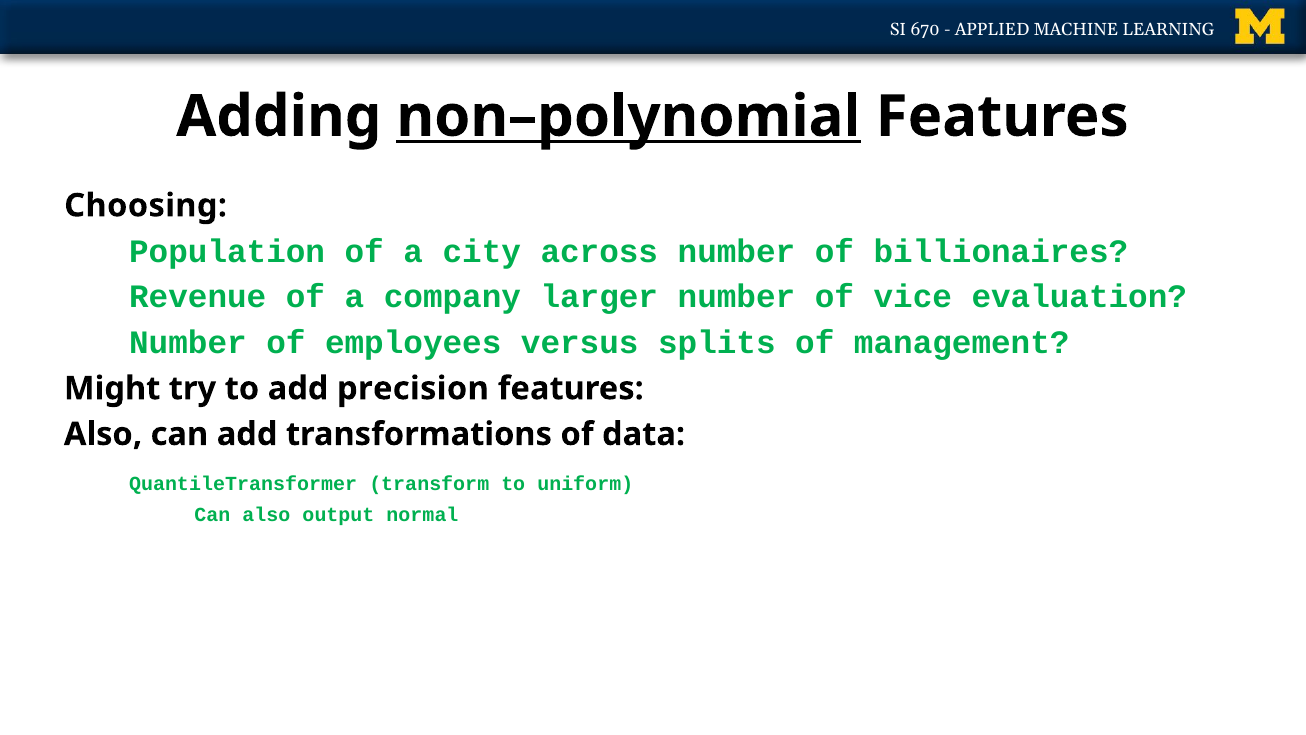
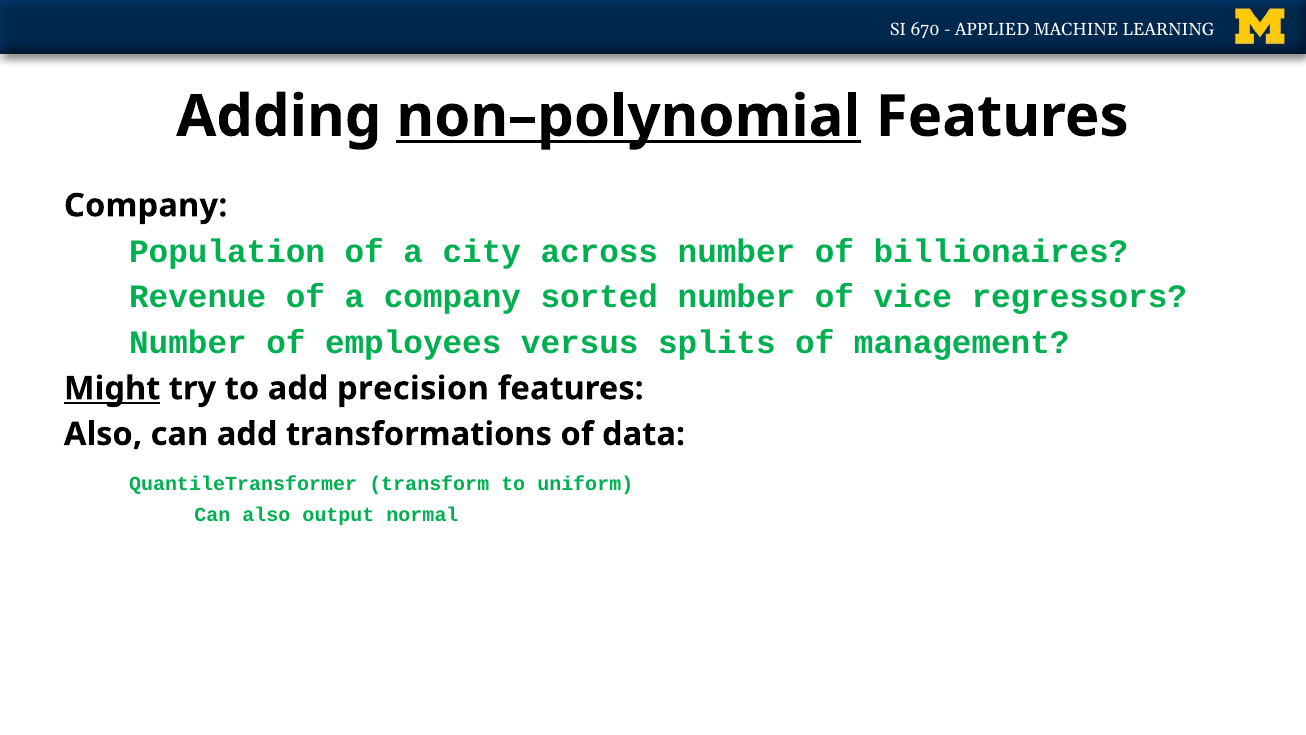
Choosing at (146, 205): Choosing -> Company
larger: larger -> sorted
evaluation: evaluation -> regressors
Might underline: none -> present
